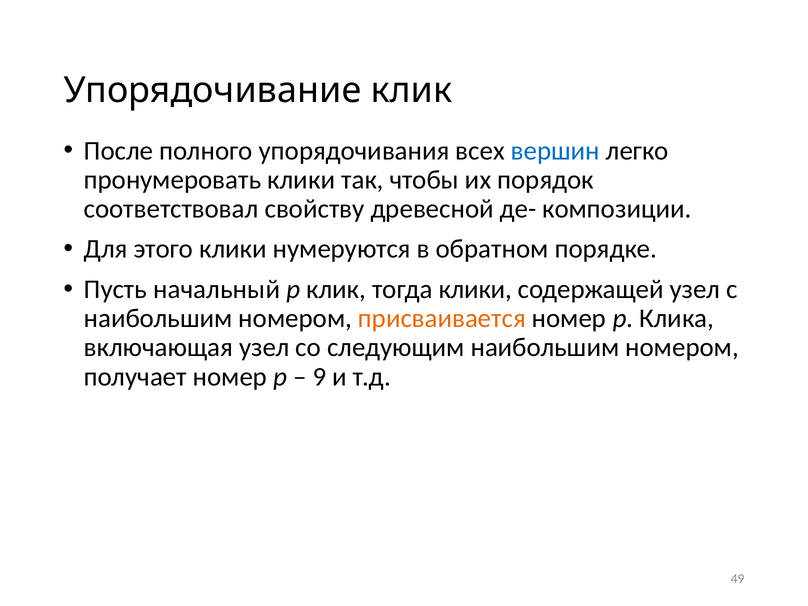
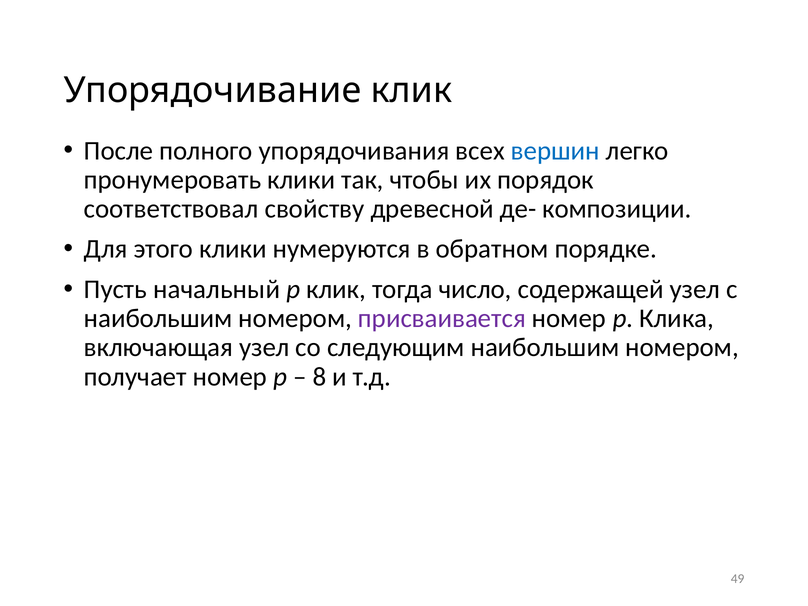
тогда клики: клики -> число
присваивается colour: orange -> purple
9: 9 -> 8
